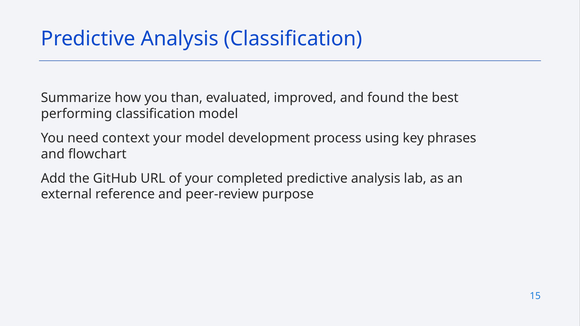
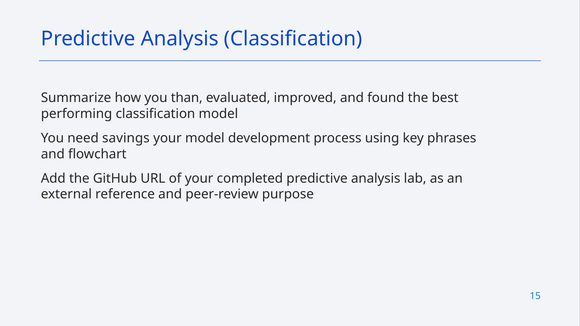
context: context -> savings
